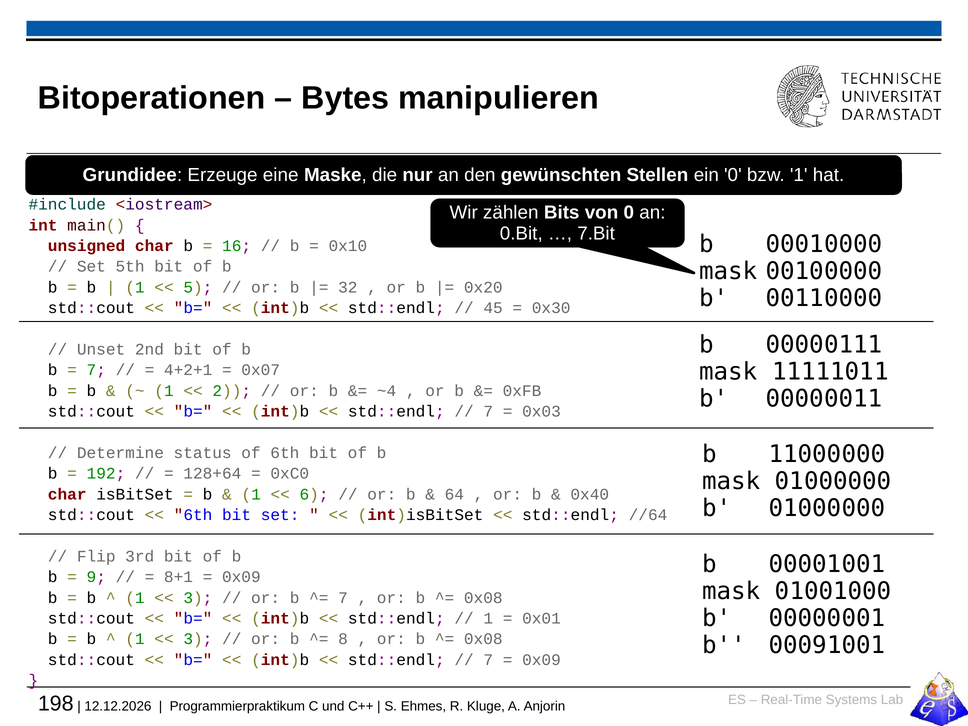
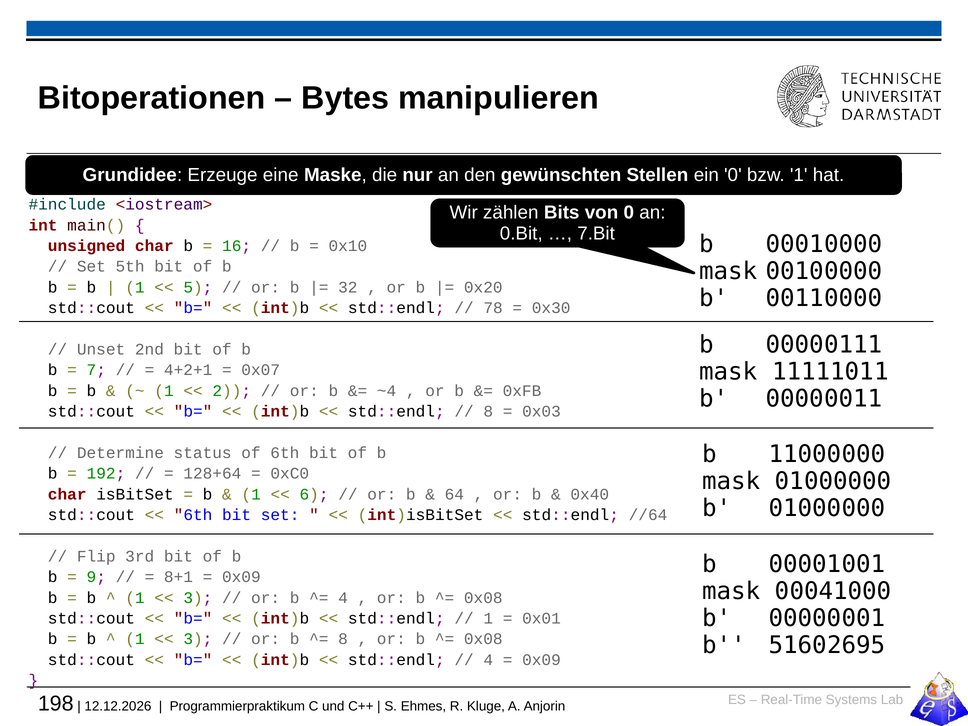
45: 45 -> 78
7 at (488, 411): 7 -> 8
01001000: 01001000 -> 00041000
7 at (343, 598): 7 -> 4
00091001: 00091001 -> 51602695
7 at (488, 660): 7 -> 4
